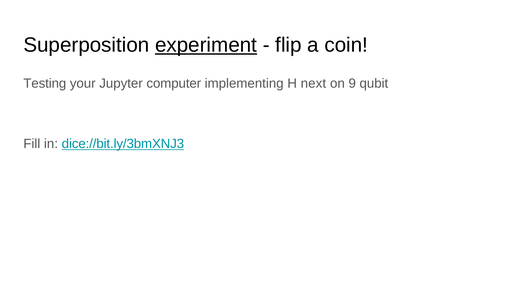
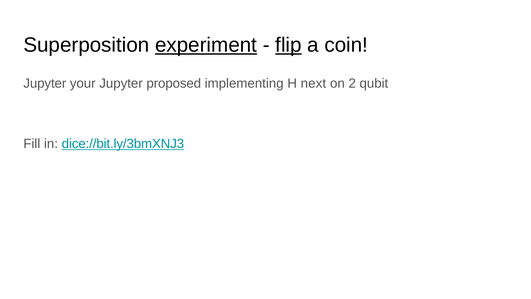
flip underline: none -> present
Testing at (45, 84): Testing -> Jupyter
computer: computer -> proposed
9: 9 -> 2
